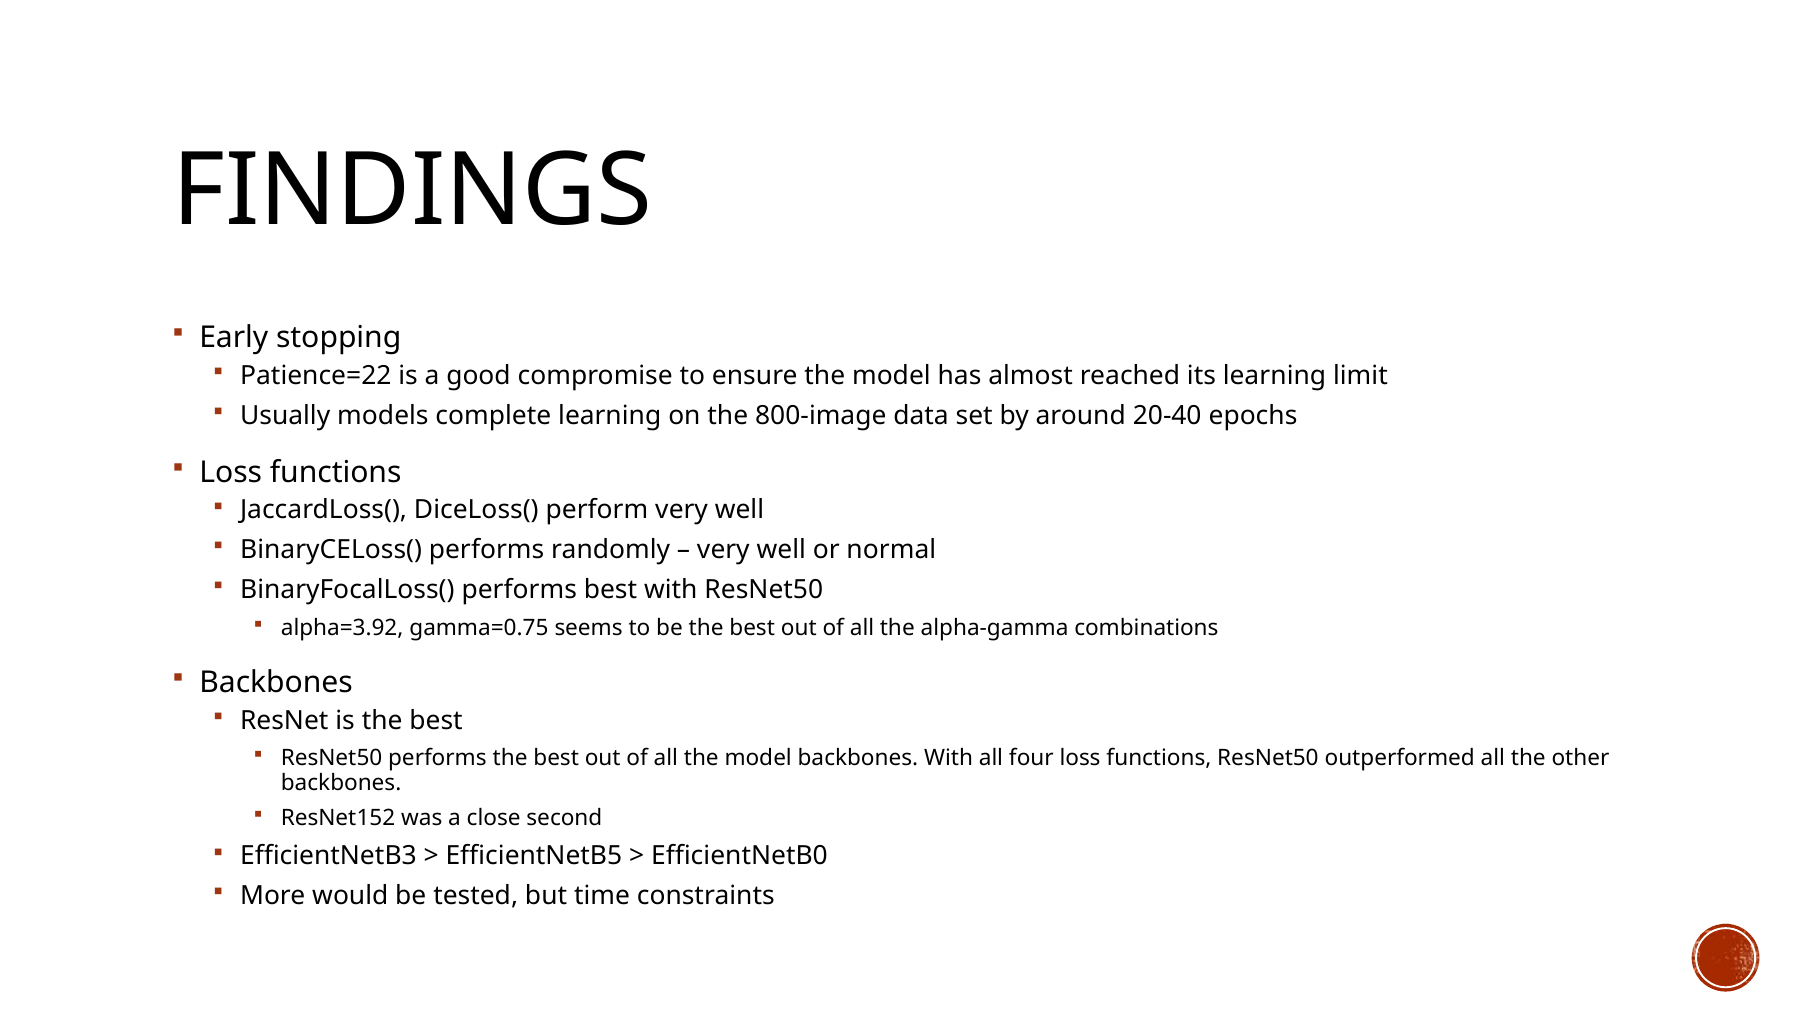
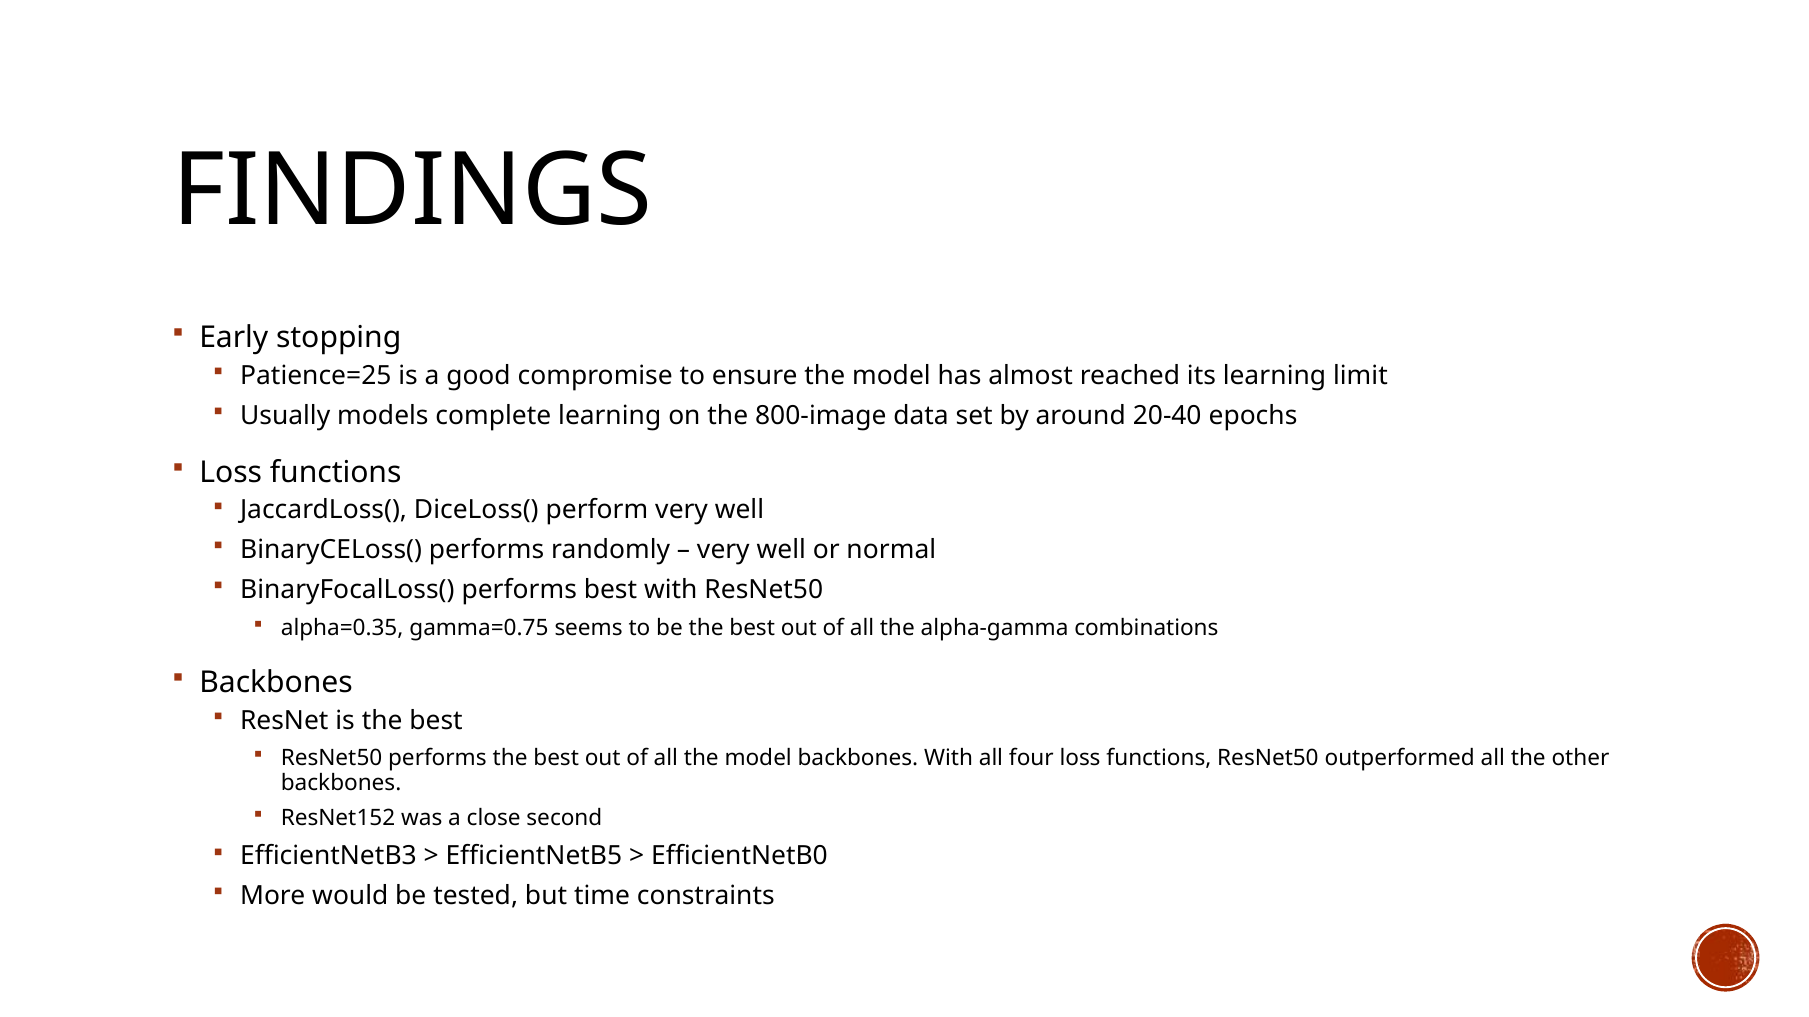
Patience=22: Patience=22 -> Patience=25
alpha=3.92: alpha=3.92 -> alpha=0.35
